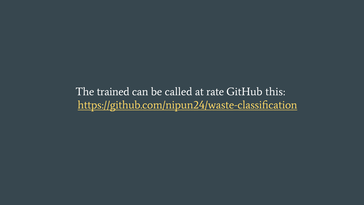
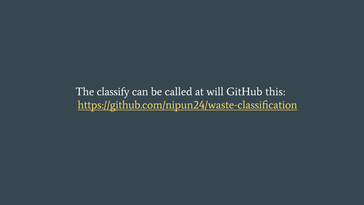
trained: trained -> classify
rate: rate -> will
